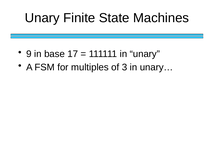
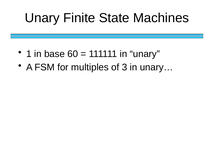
9: 9 -> 1
17: 17 -> 60
